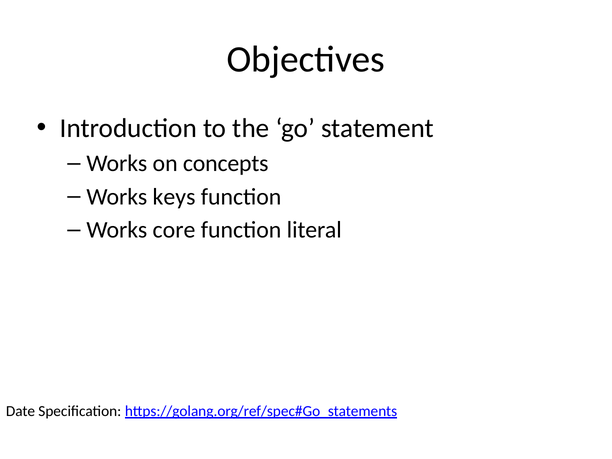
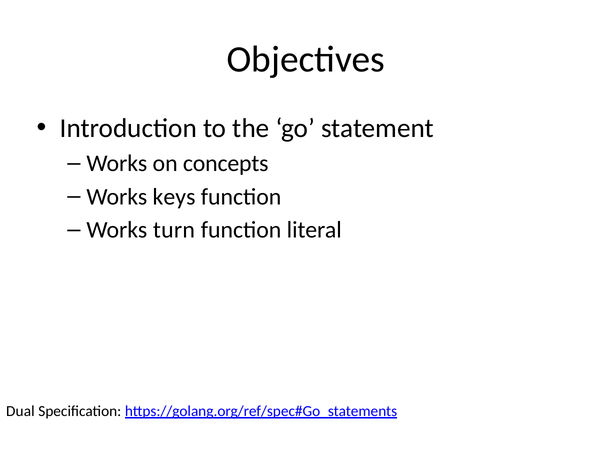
core: core -> turn
Date: Date -> Dual
